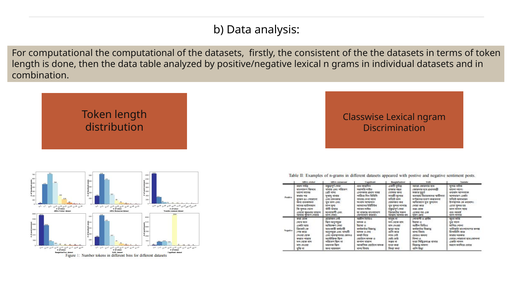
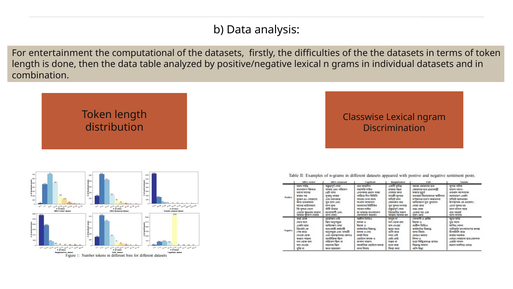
For computational: computational -> entertainment
consistent: consistent -> difficulties
